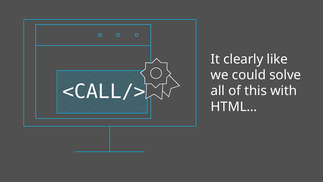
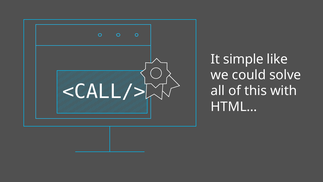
clearly: clearly -> simple
